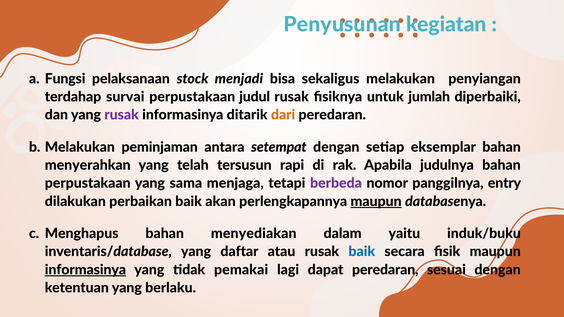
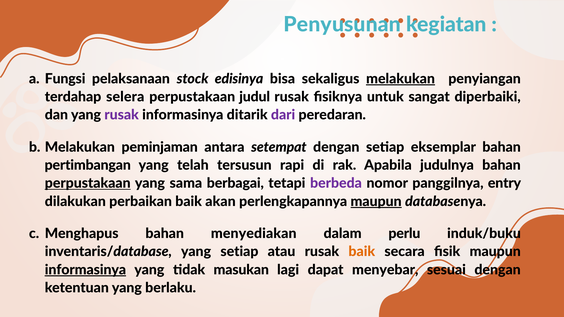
menjadi: menjadi -> edisinya
melakukan at (401, 79) underline: none -> present
survai: survai -> selera
jumlah: jumlah -> sangat
dari colour: orange -> purple
menyerahkan: menyerahkan -> pertimbangan
perpustakaan at (88, 183) underline: none -> present
menjaga: menjaga -> berbagai
yaitu: yaitu -> perlu
yang daftar: daftar -> setiap
baik at (362, 252) colour: blue -> orange
pemakai: pemakai -> masukan
dapat peredaran: peredaran -> menyebar
